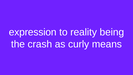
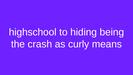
expression: expression -> highschool
reality: reality -> hiding
